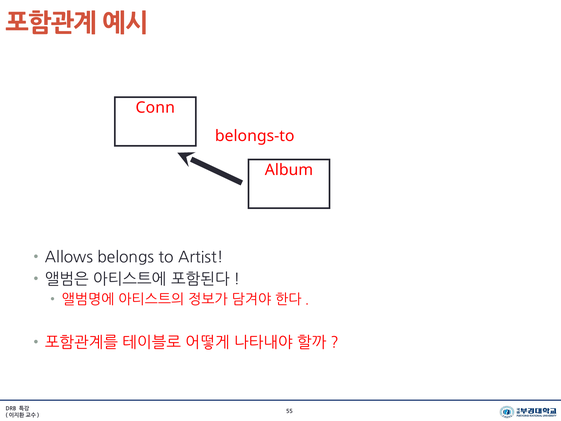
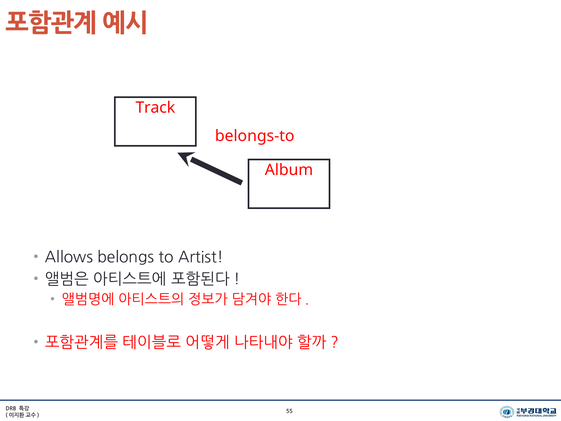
Conn: Conn -> Track
